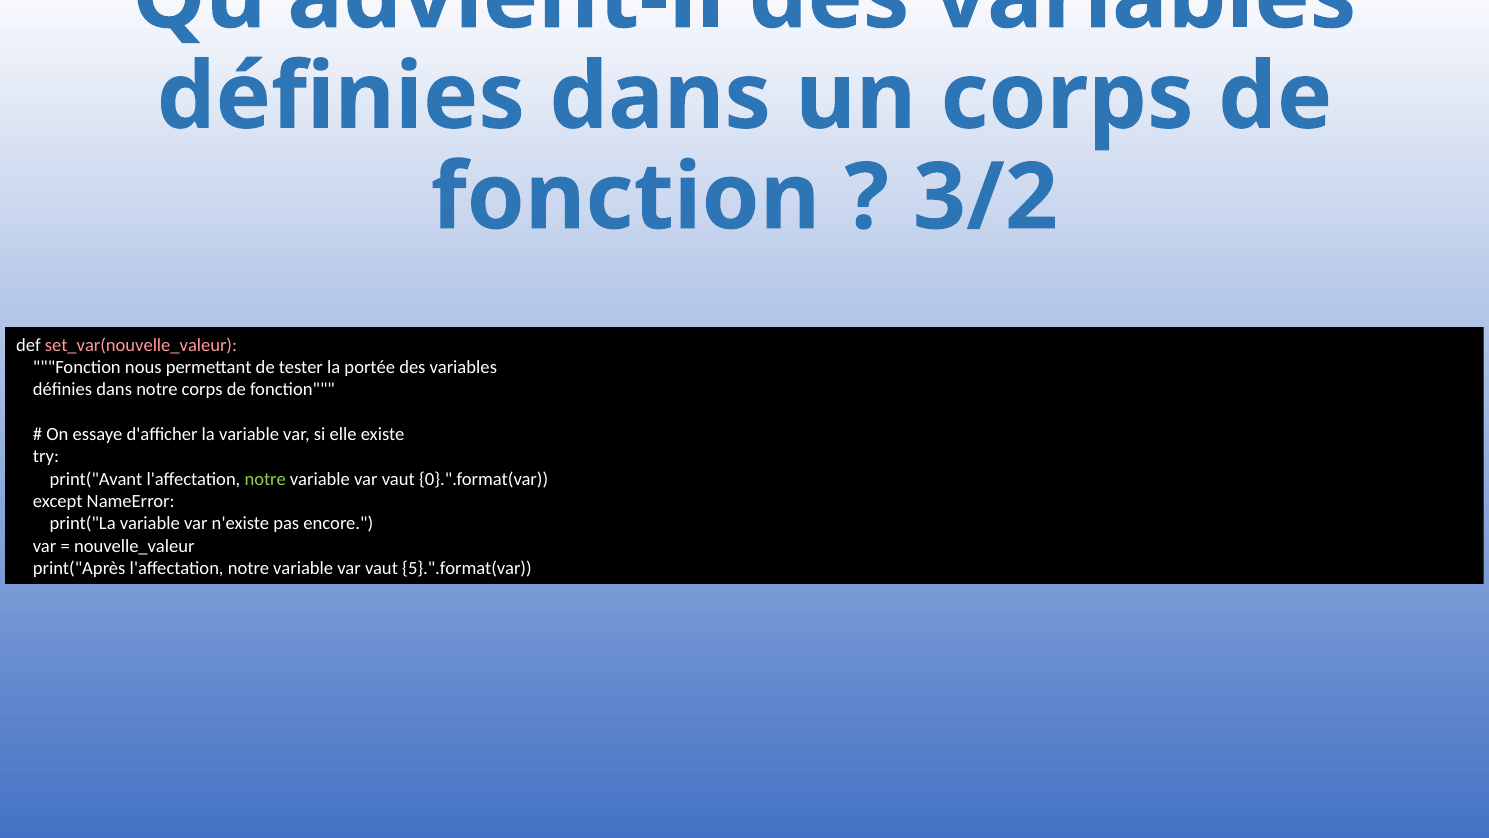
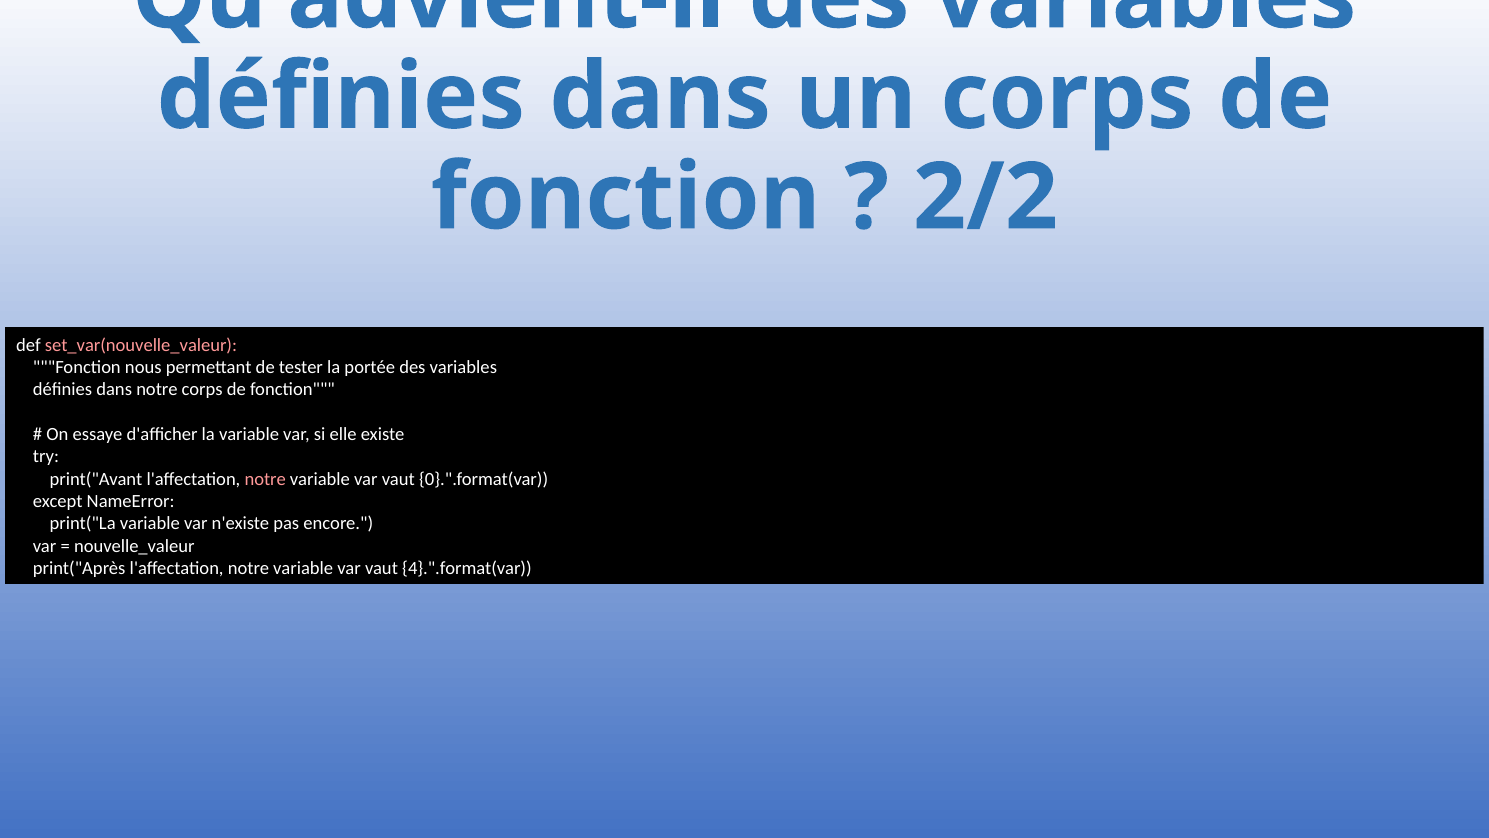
3/2: 3/2 -> 2/2
notre at (265, 479) colour: light green -> pink
5}.".format(var: 5}.".format(var -> 4}.".format(var
